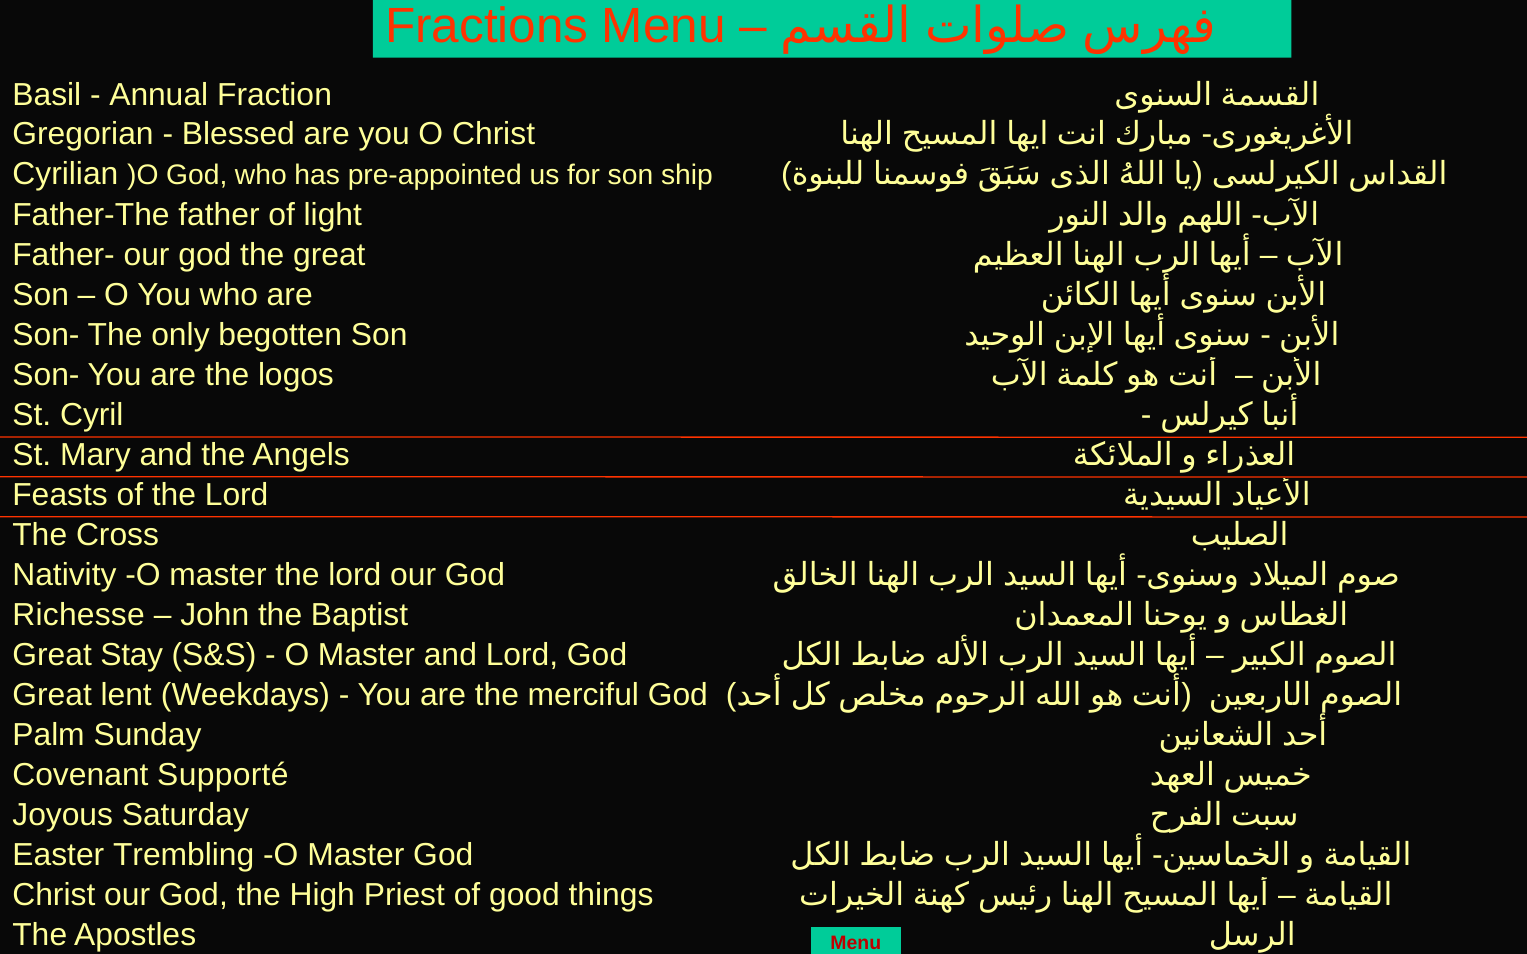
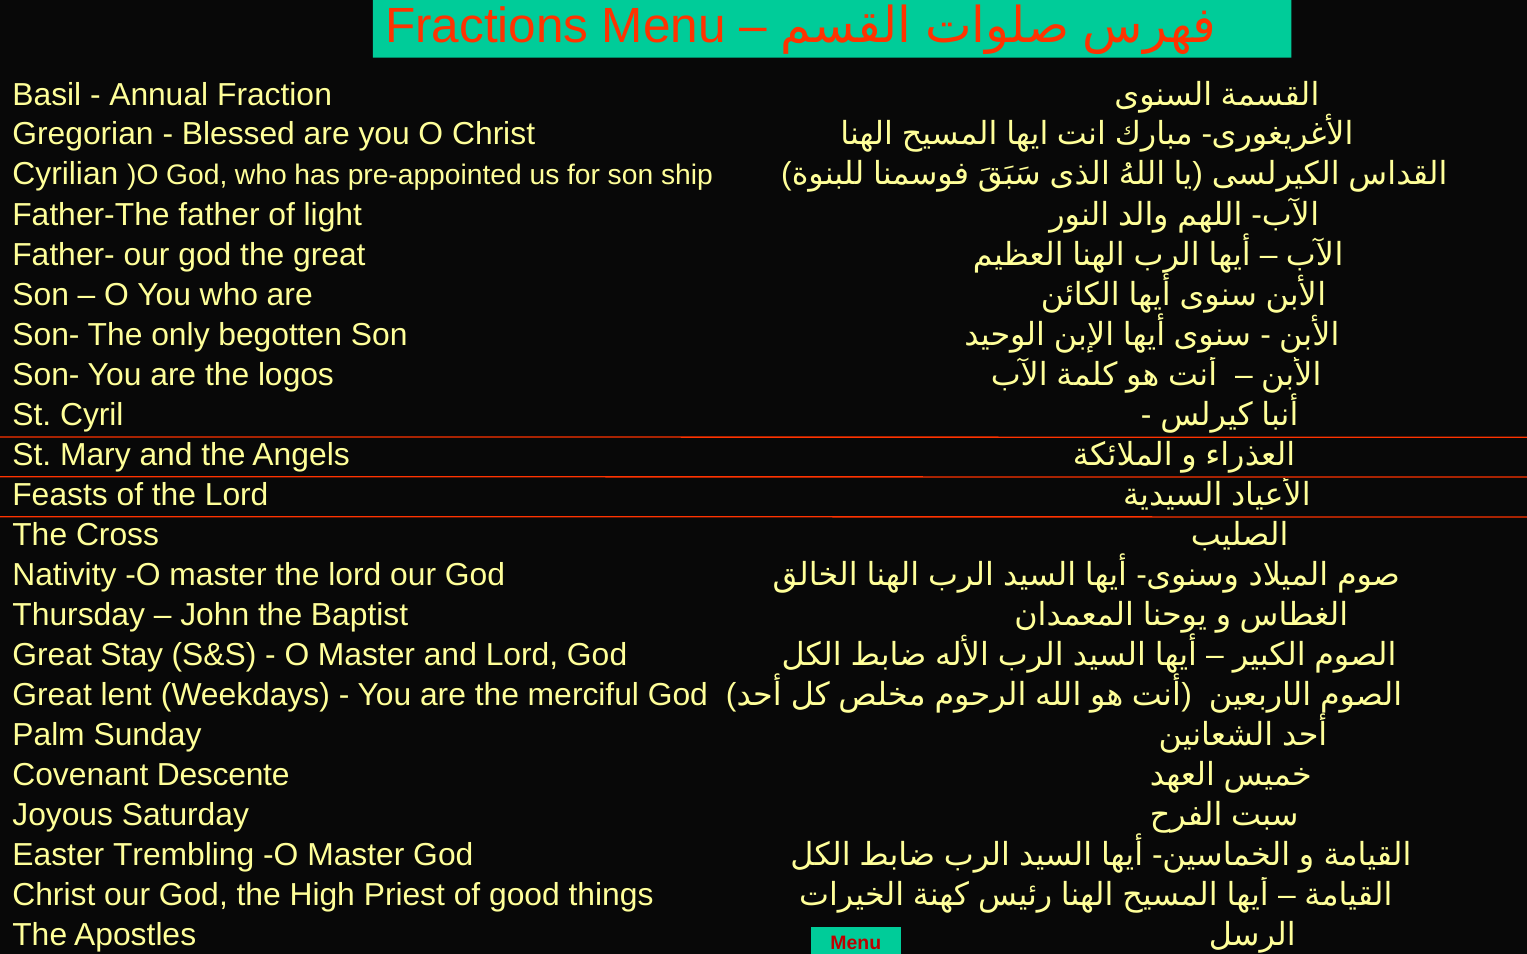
Richesse: Richesse -> Thursday
Supporté: Supporté -> Descente
